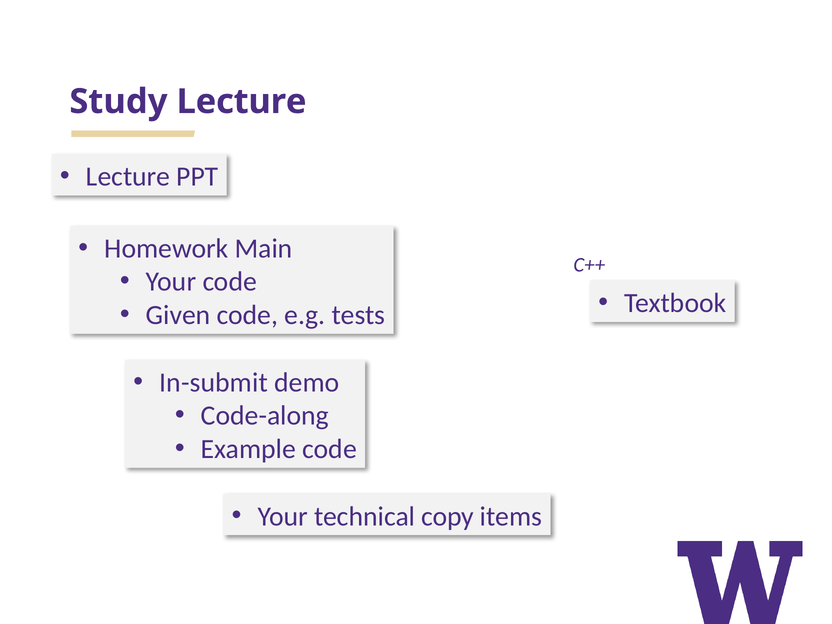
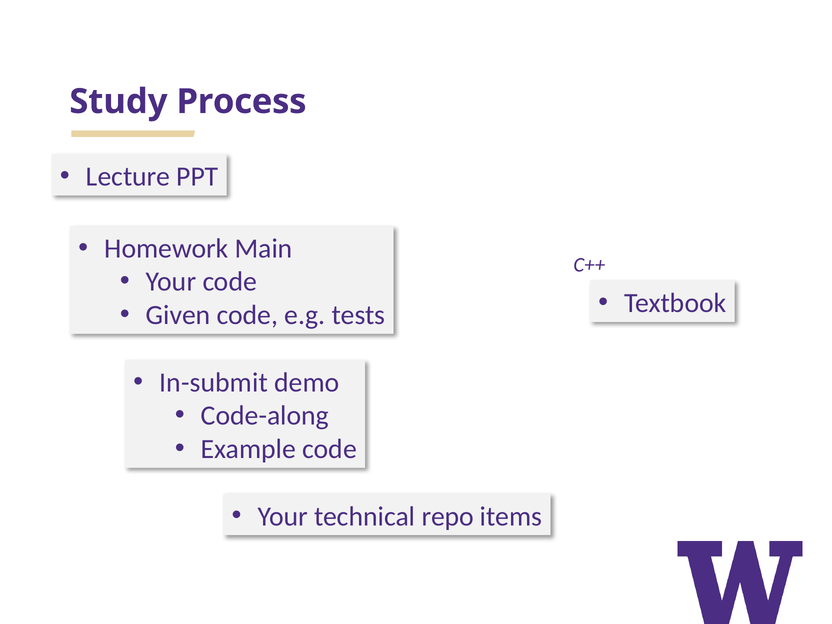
Study Lecture: Lecture -> Process
copy: copy -> repo
